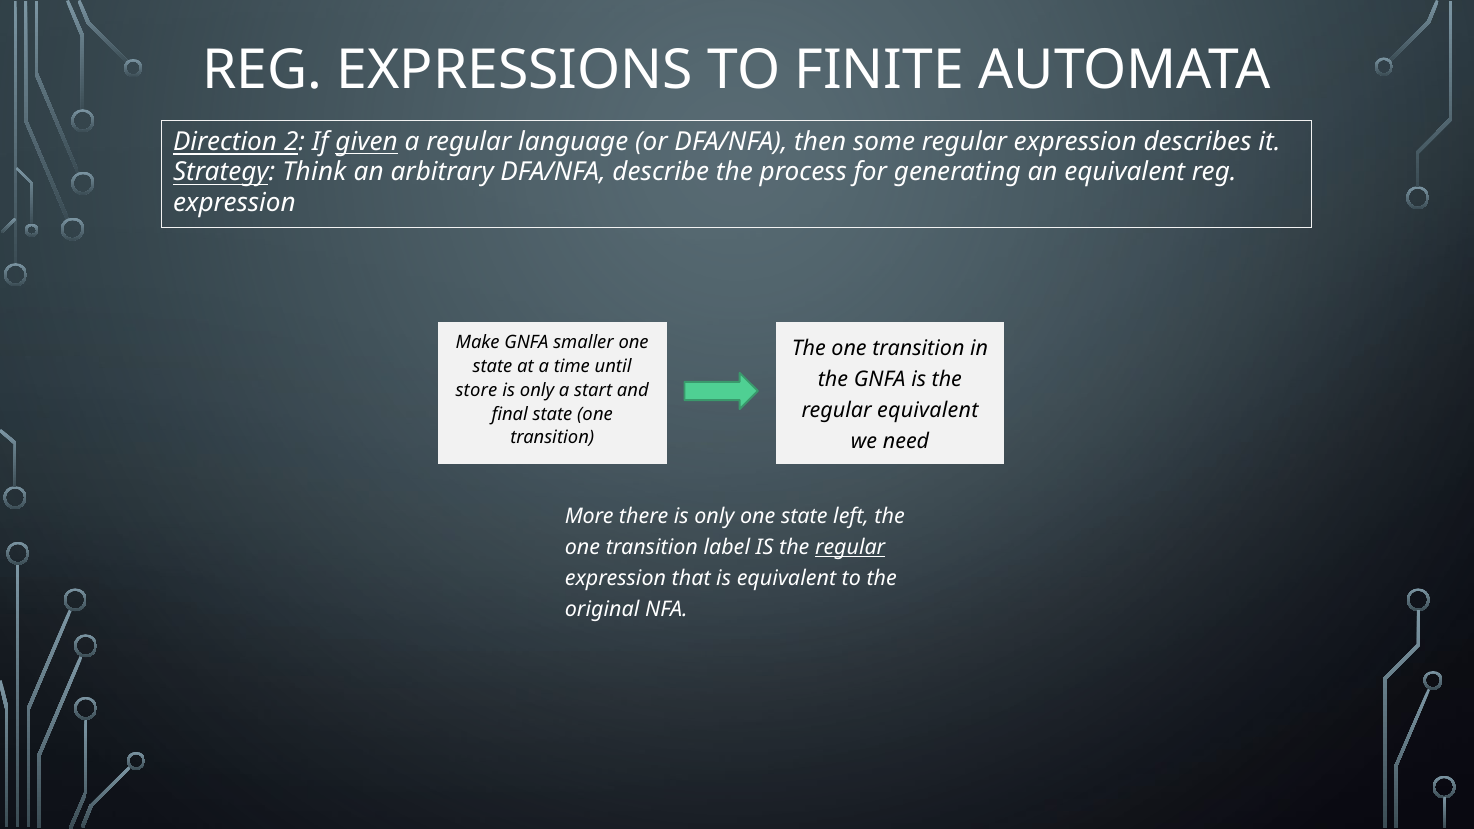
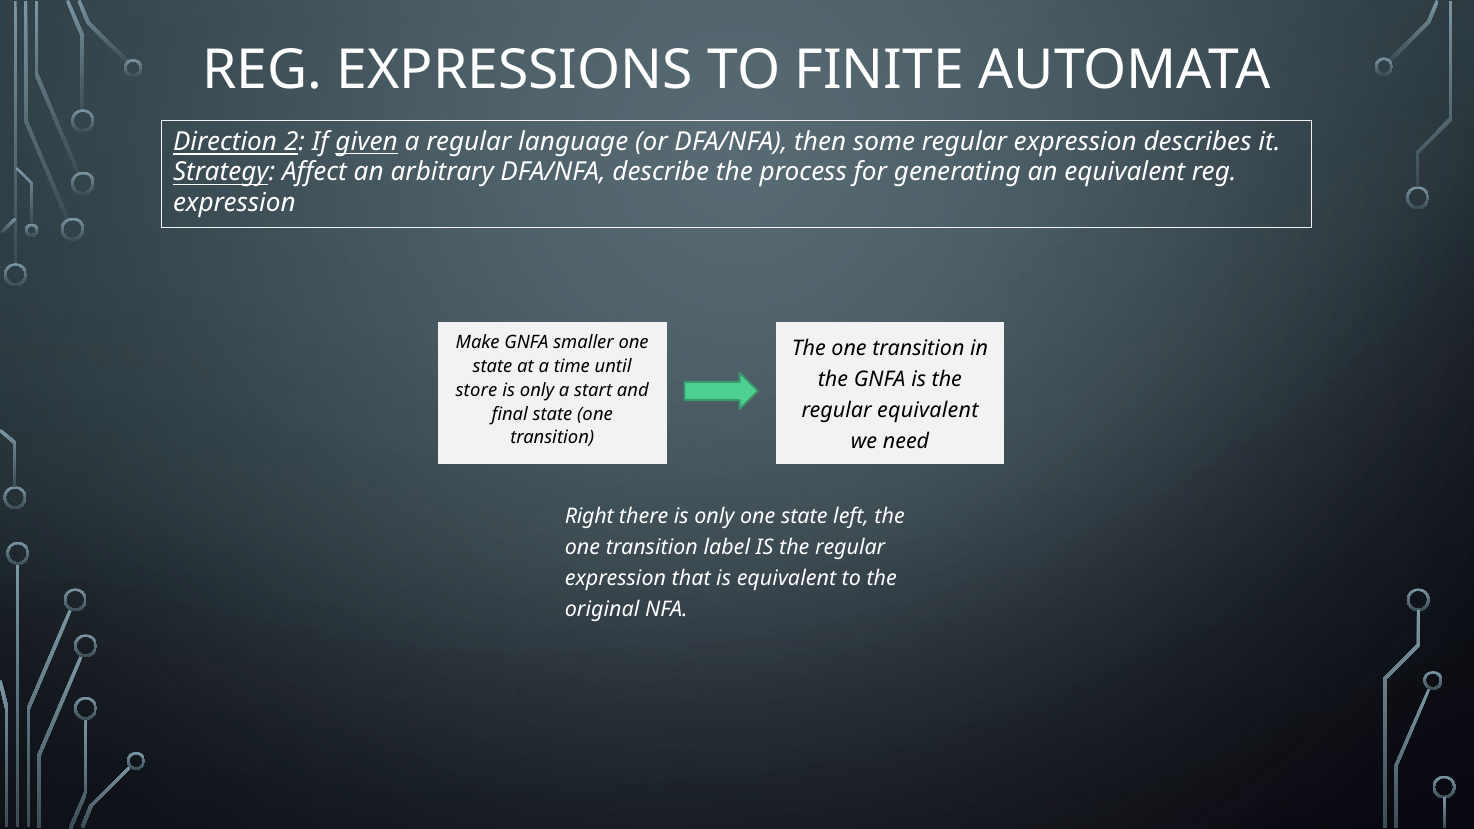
Think: Think -> Affect
More: More -> Right
regular at (850, 548) underline: present -> none
